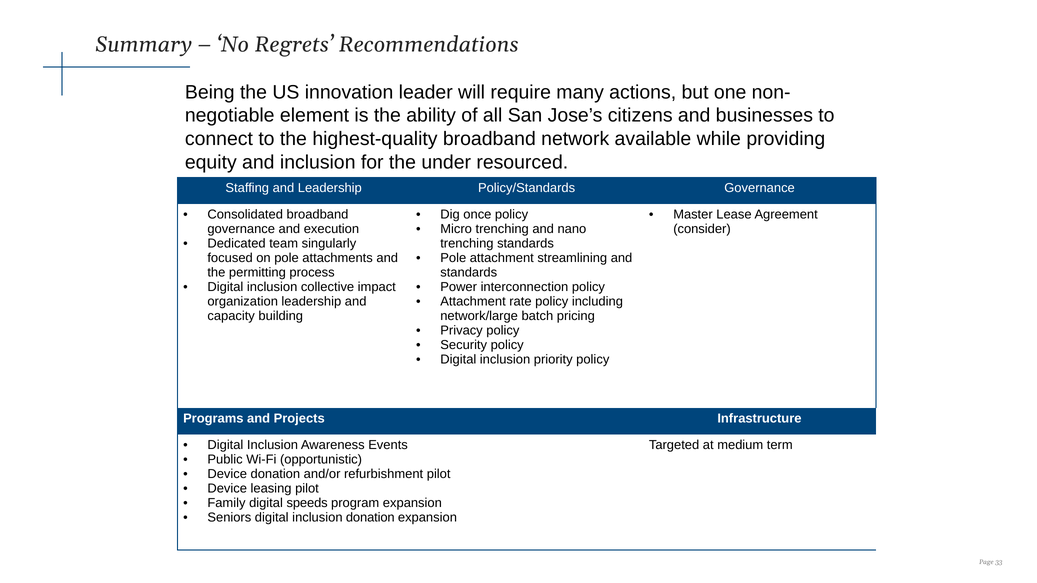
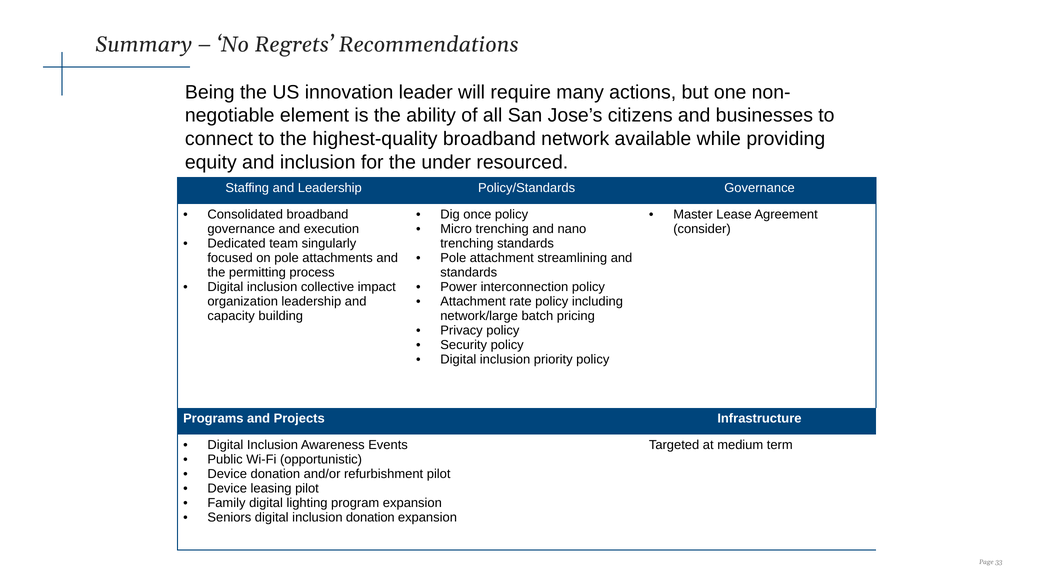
speeds: speeds -> lighting
